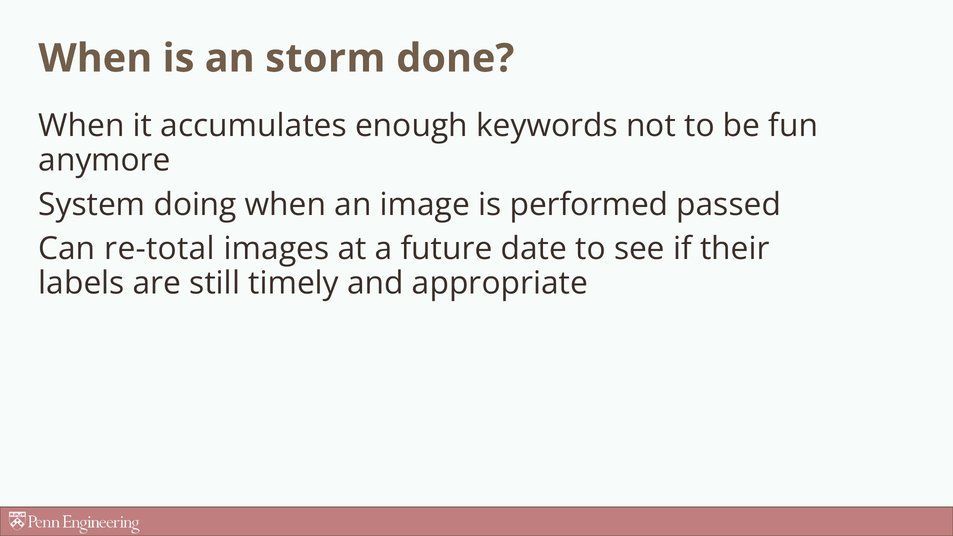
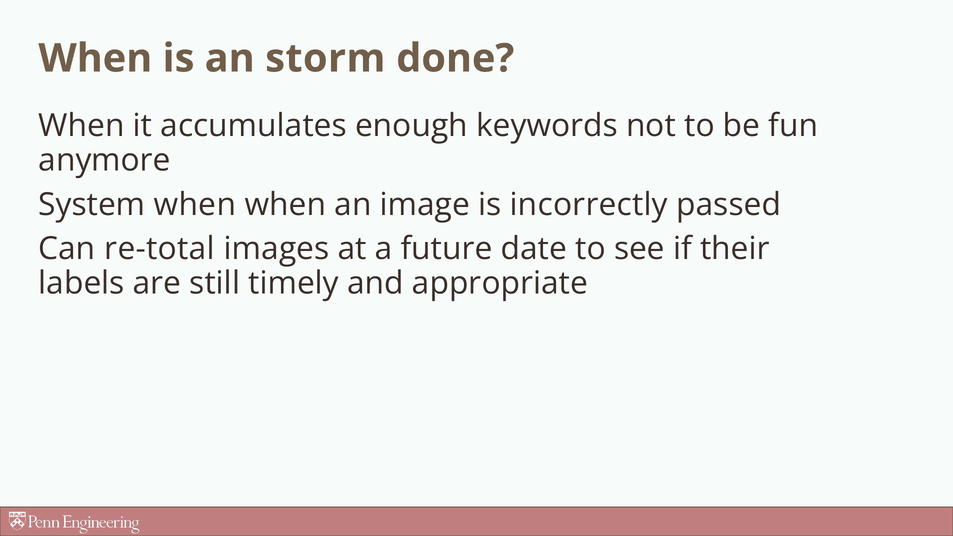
System doing: doing -> when
performed: performed -> incorrectly
